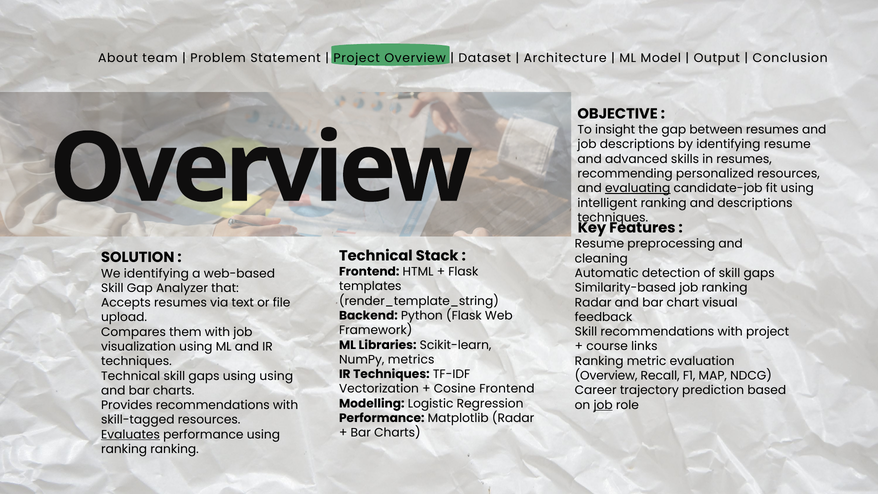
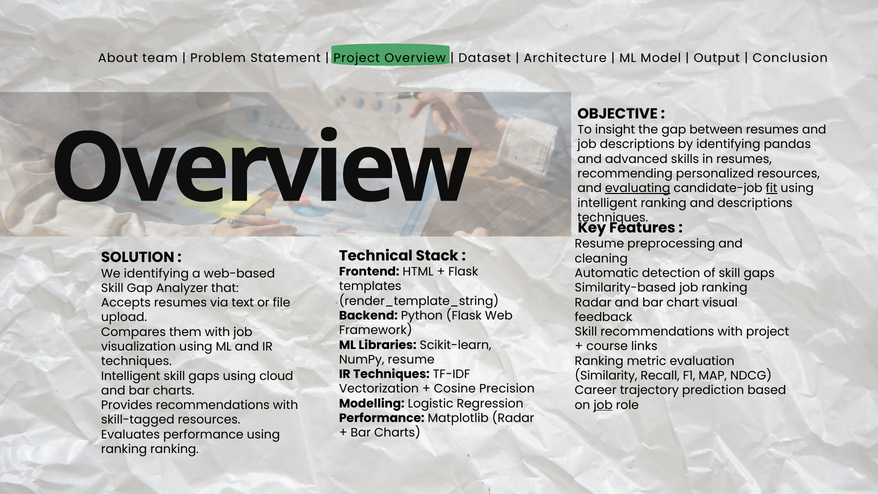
identifying resume: resume -> pandas
fit underline: none -> present
NumPy metrics: metrics -> resume
Overview at (606, 376): Overview -> Similarity
Technical at (131, 376): Technical -> Intelligent
using using: using -> cloud
Cosine Frontend: Frontend -> Precision
Evaluates underline: present -> none
